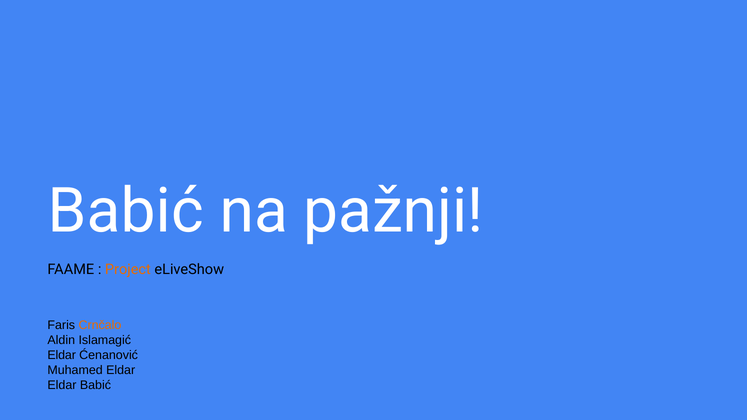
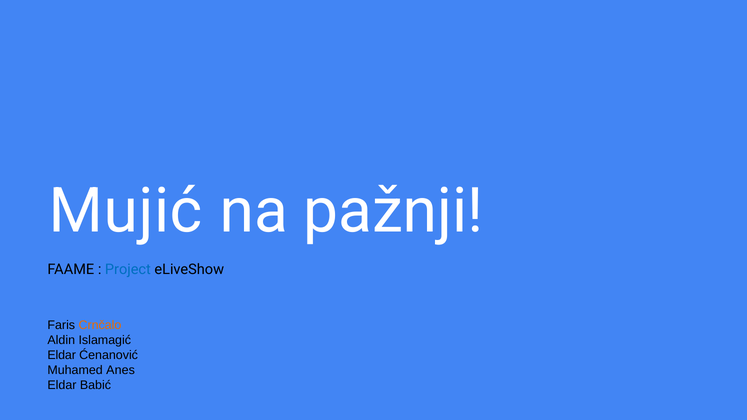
Babić at (126, 211): Babić -> Mujić
Project colour: orange -> blue
Muhamed Eldar: Eldar -> Anes
